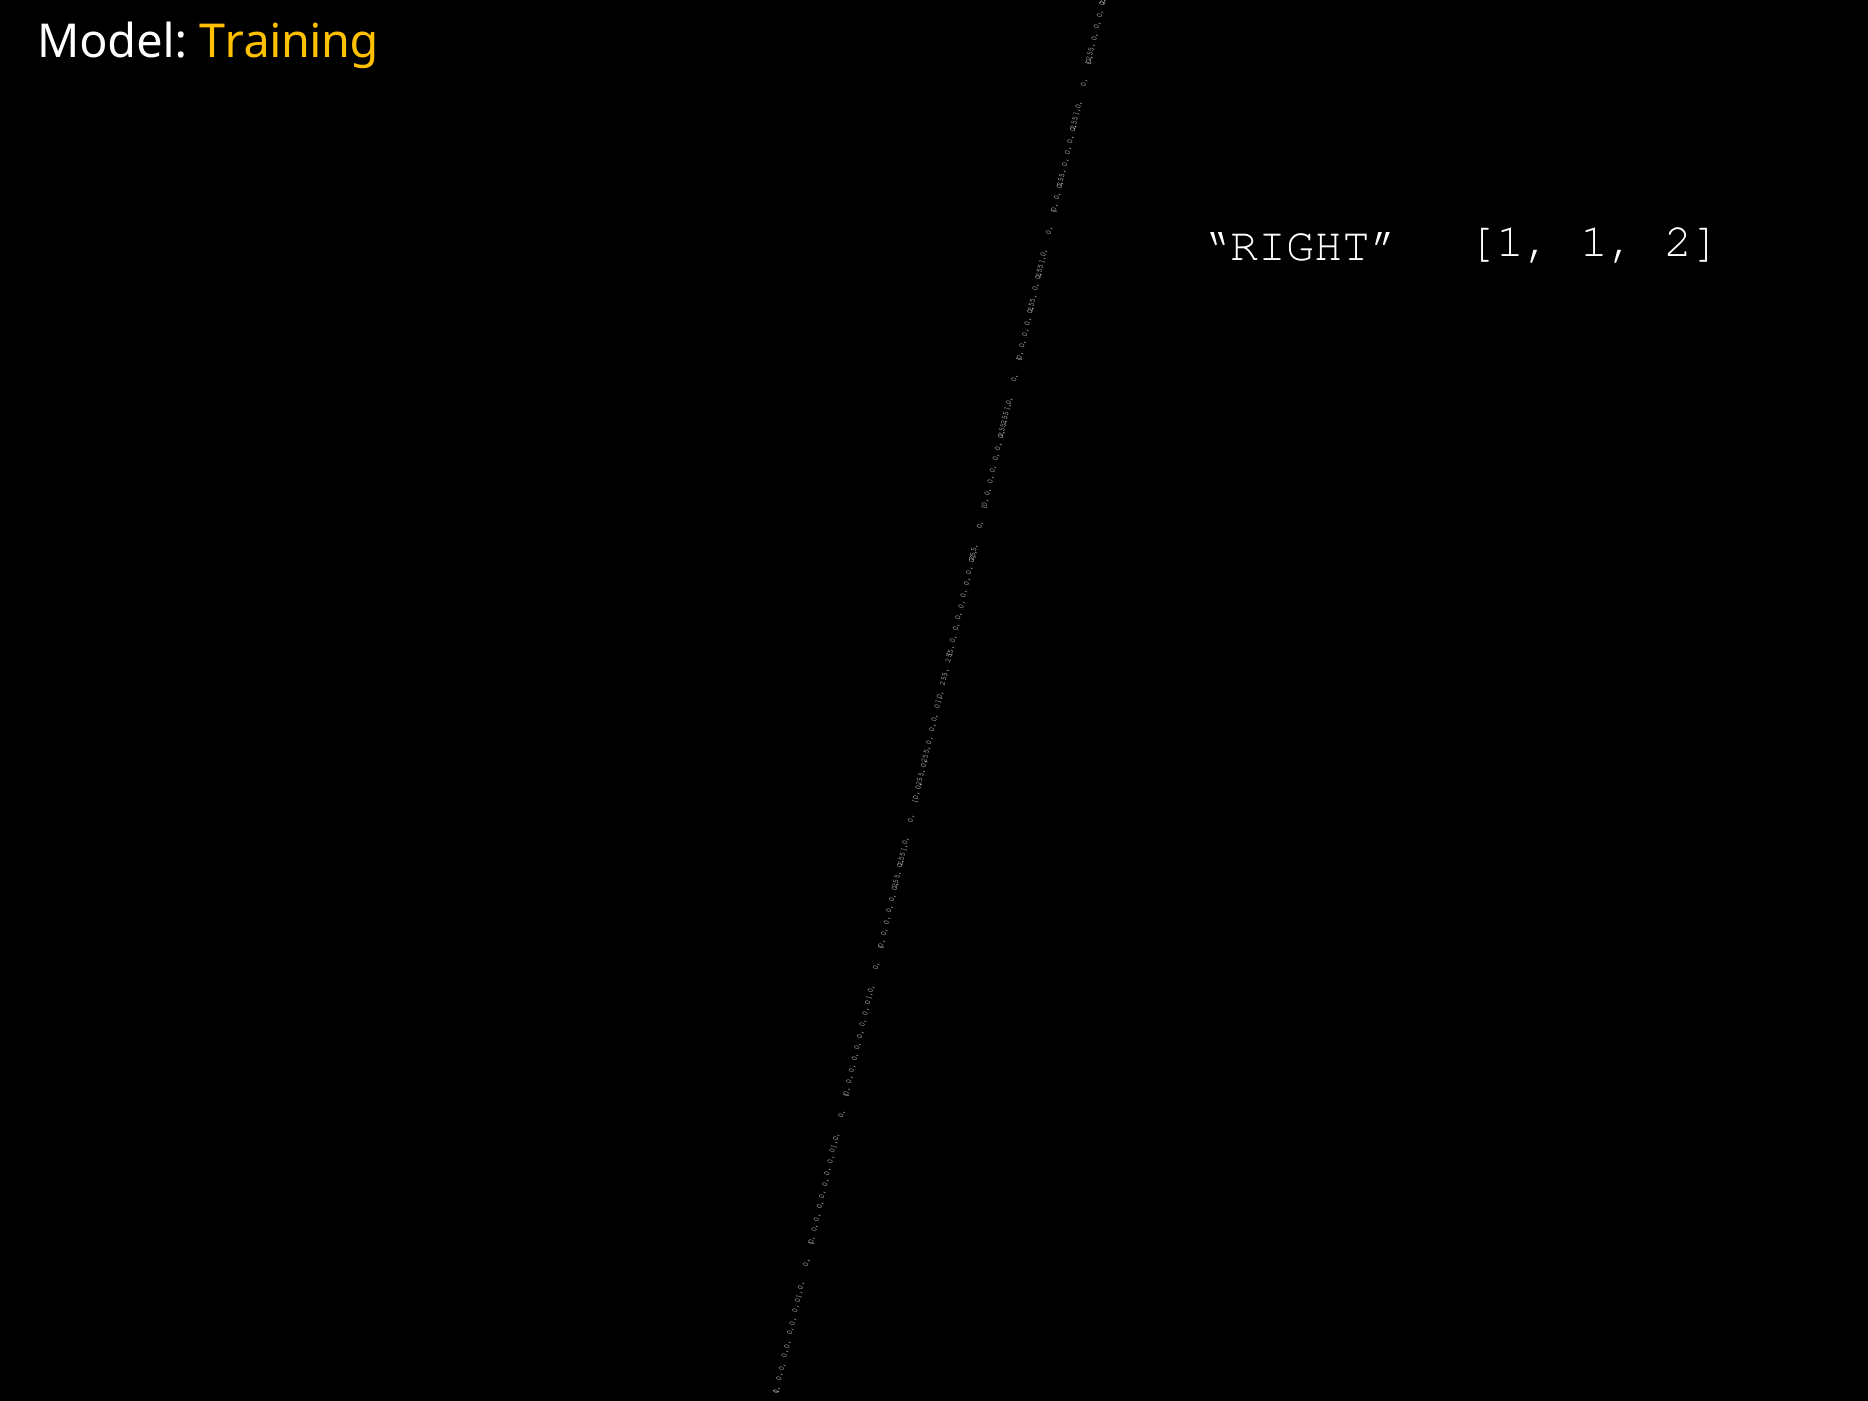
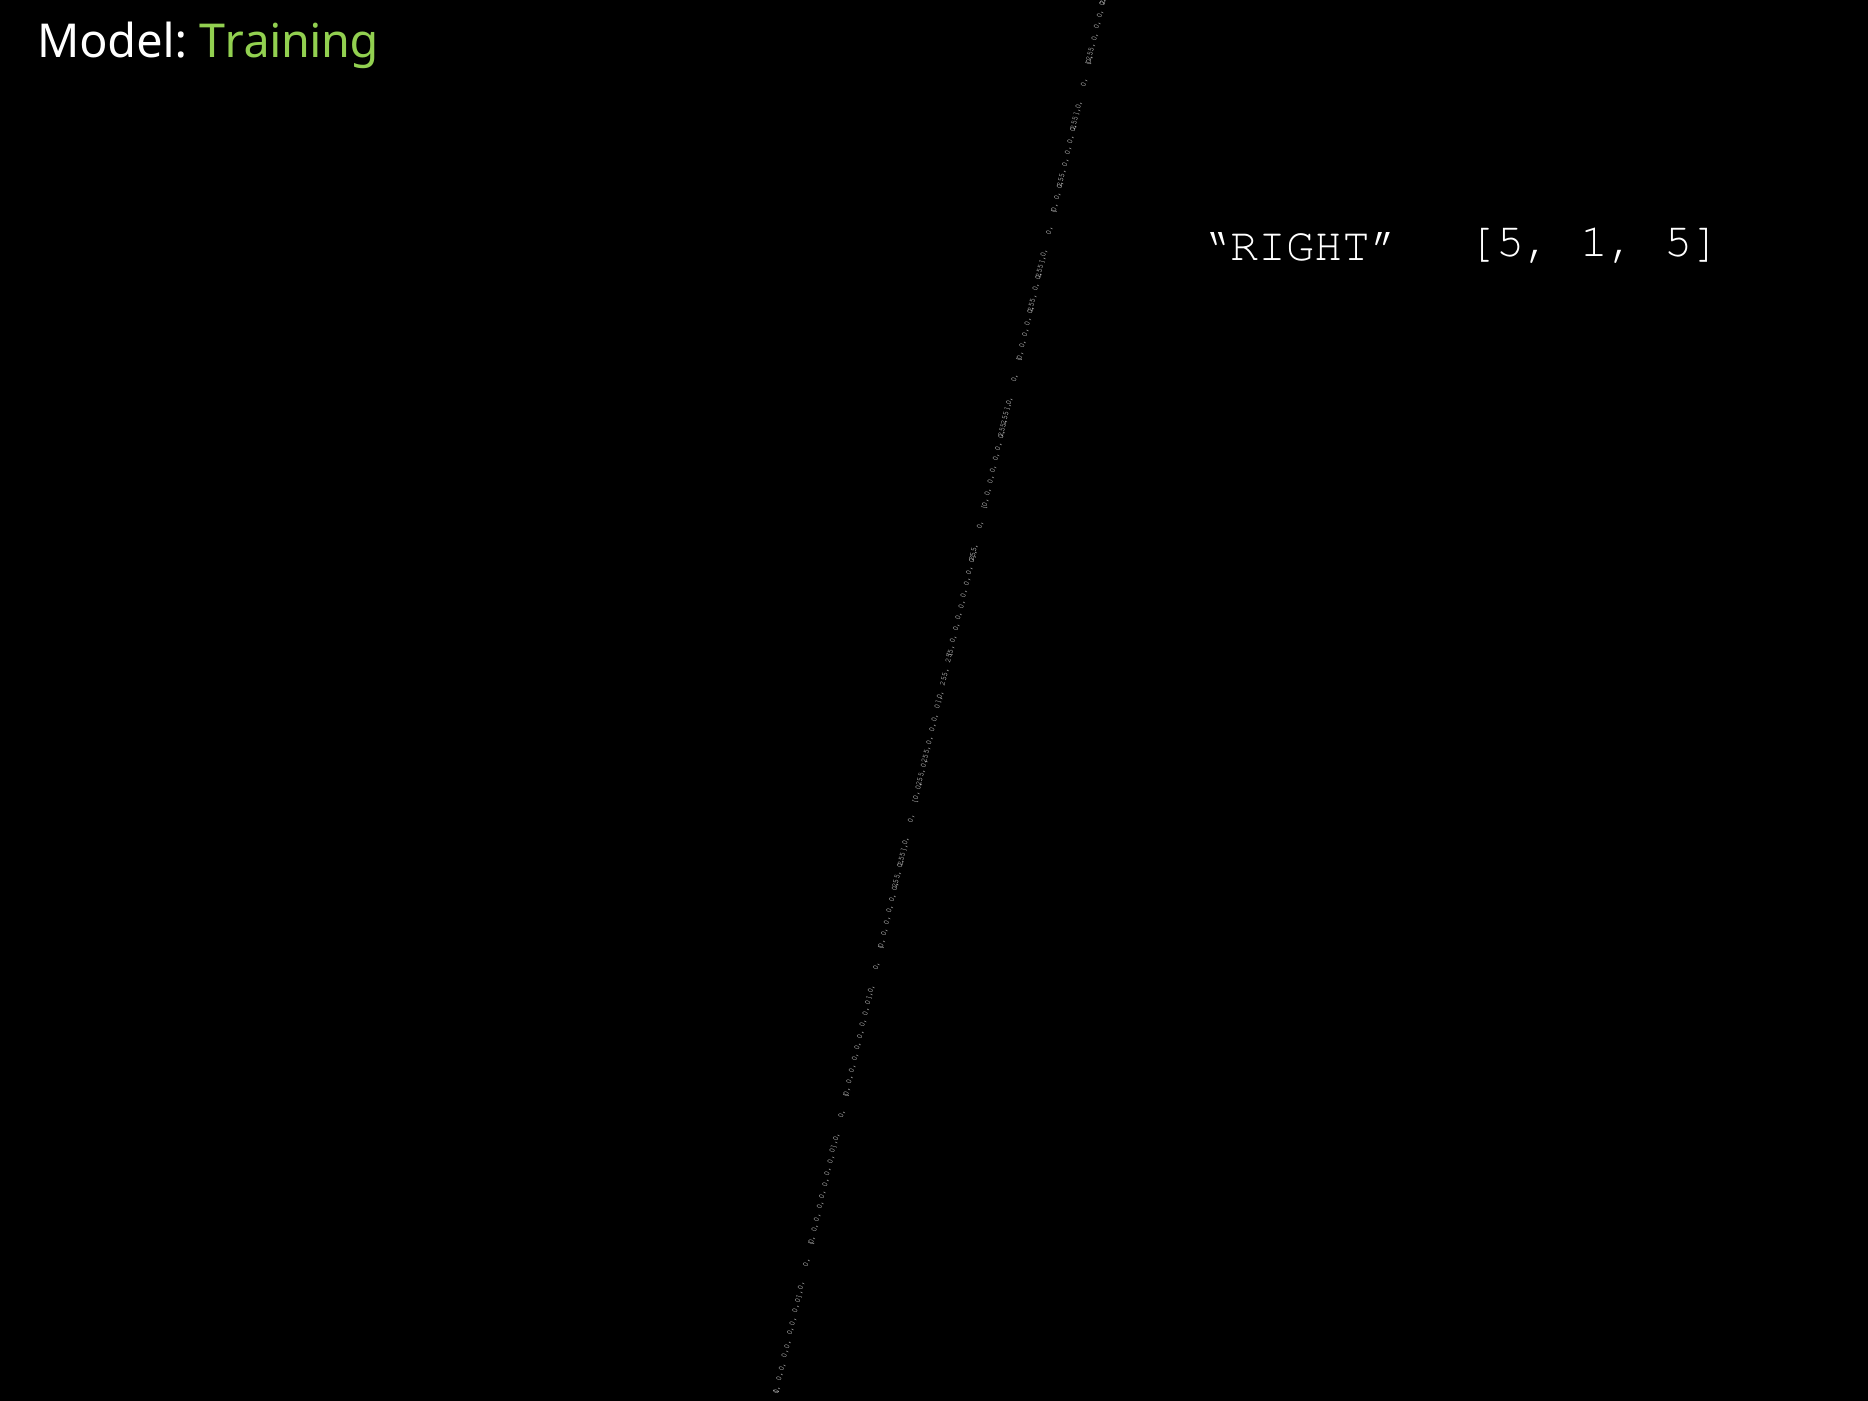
Training colour: yellow -> light green
RIGHT 1: 1 -> 5
1 2: 2 -> 5
